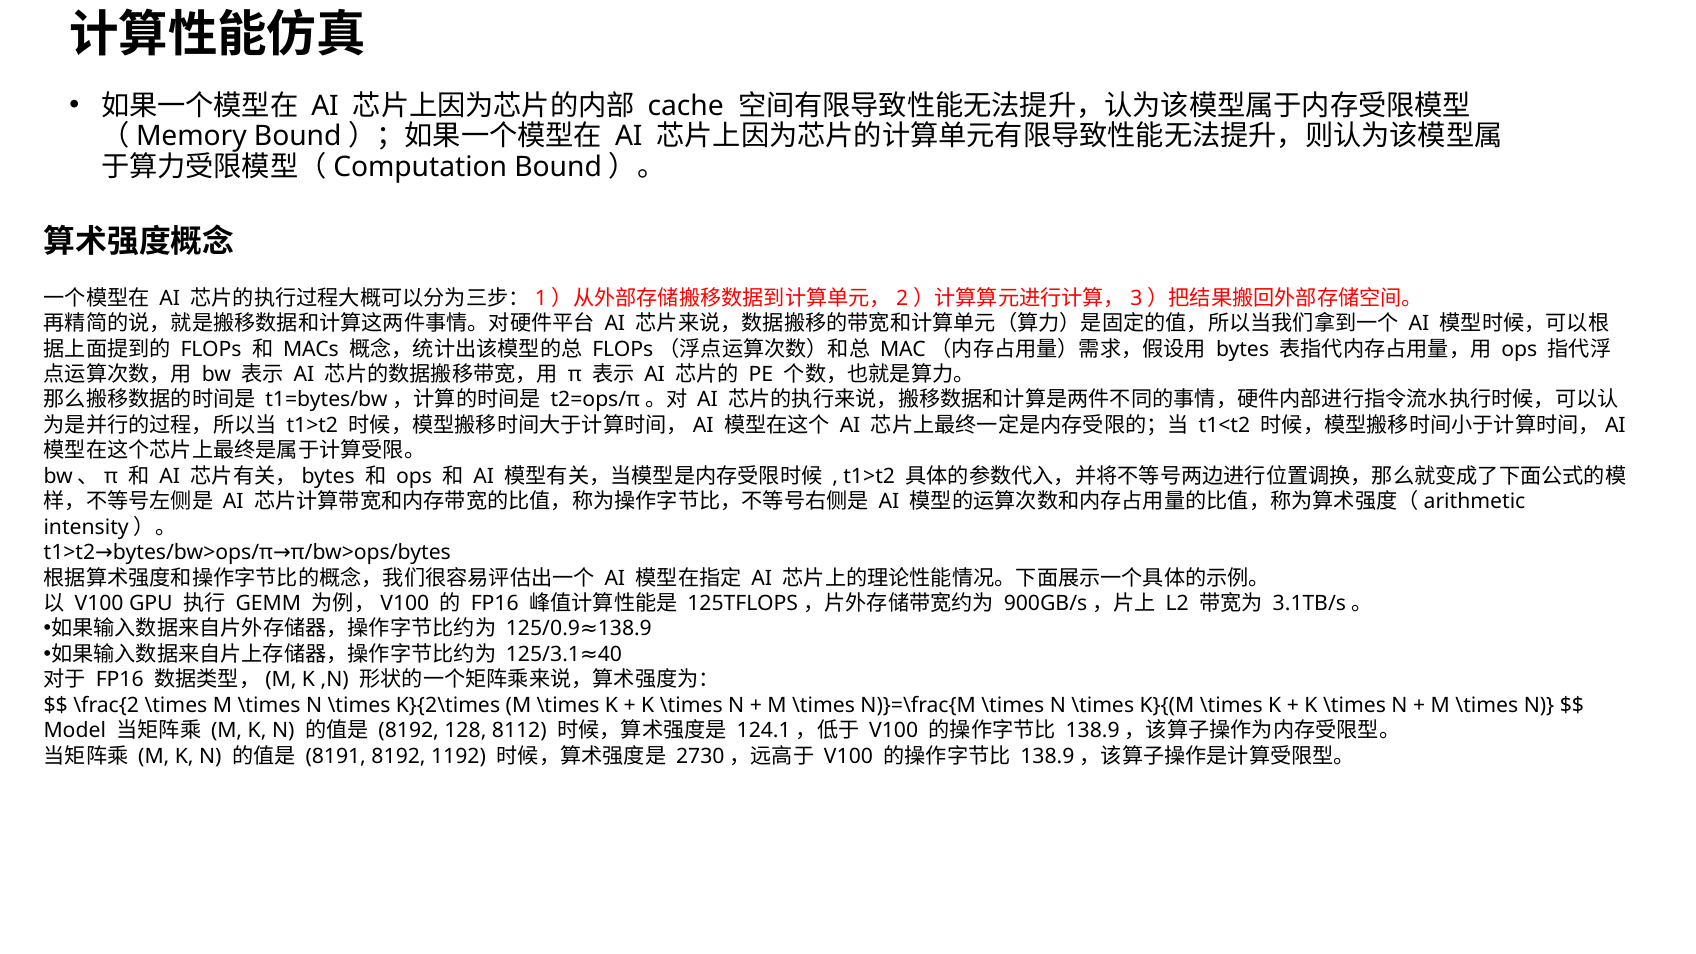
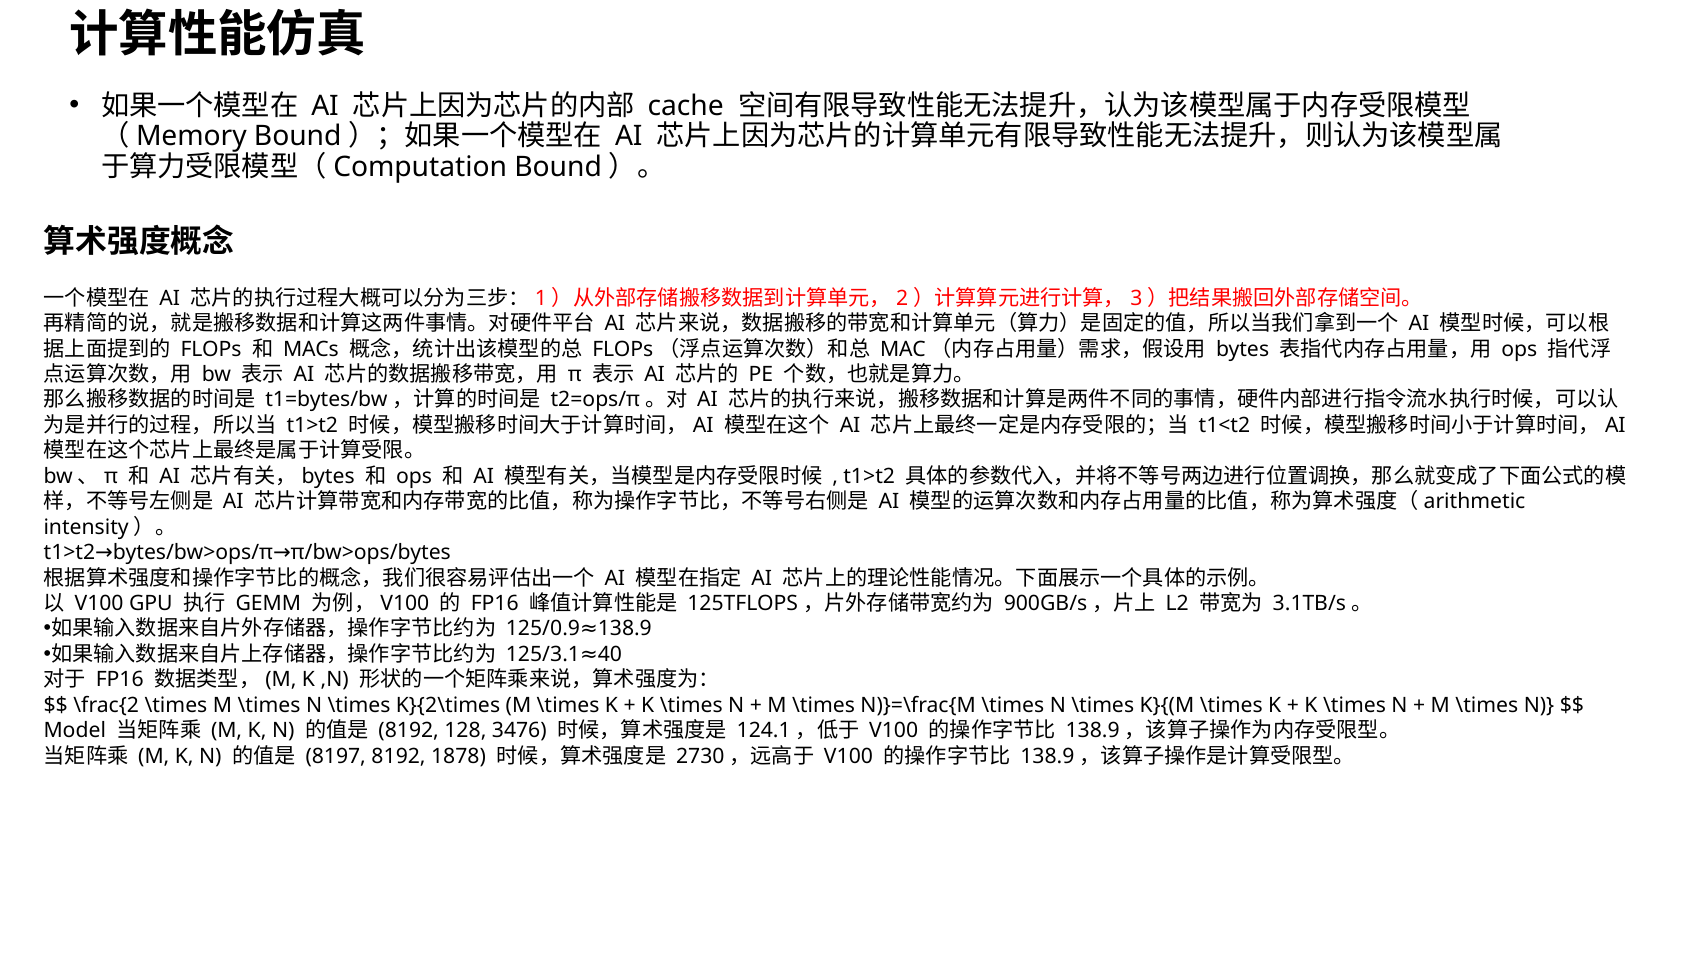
8112: 8112 -> 3476
8191: 8191 -> 8197
1192: 1192 -> 1878
